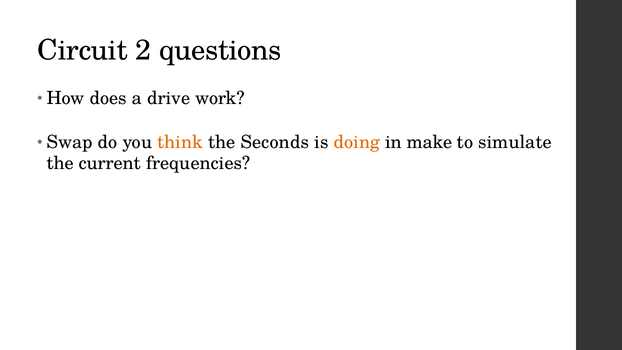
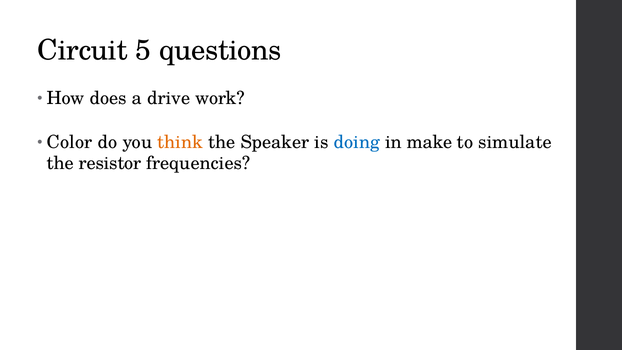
2: 2 -> 5
Swap: Swap -> Color
Seconds: Seconds -> Speaker
doing colour: orange -> blue
current: current -> resistor
